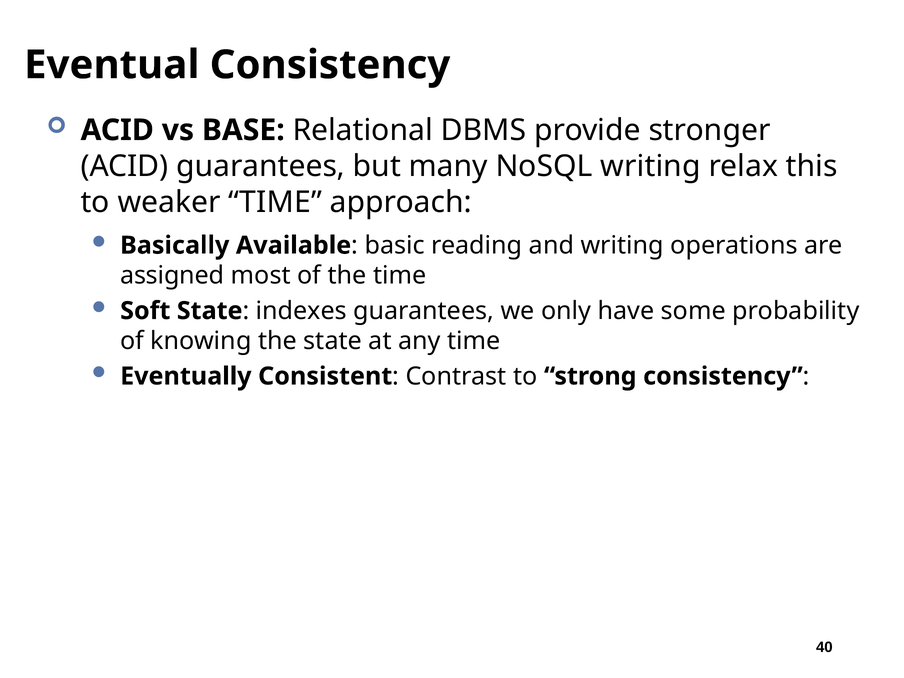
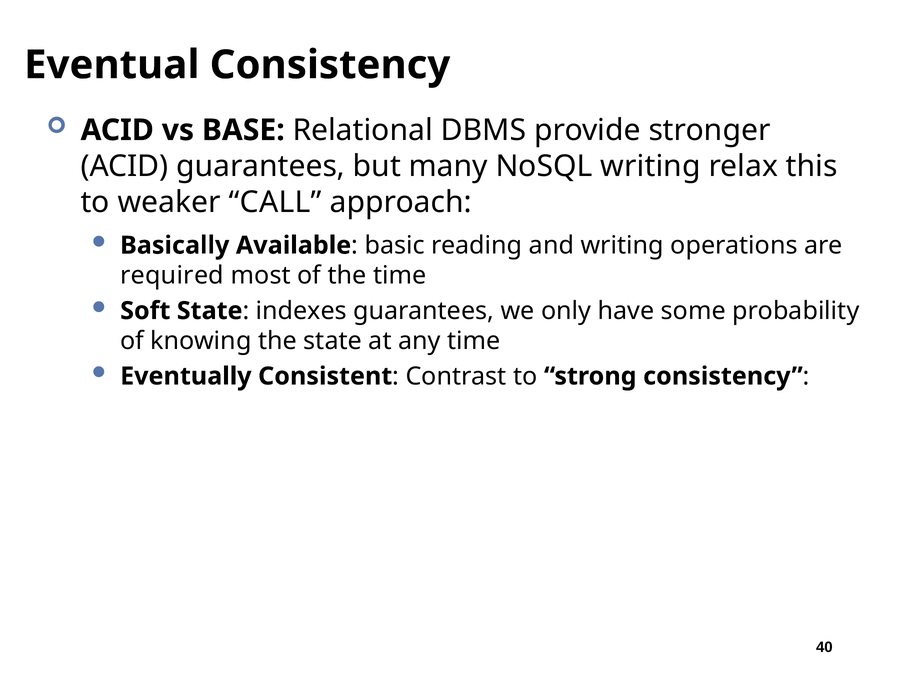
weaker TIME: TIME -> CALL
assigned: assigned -> required
